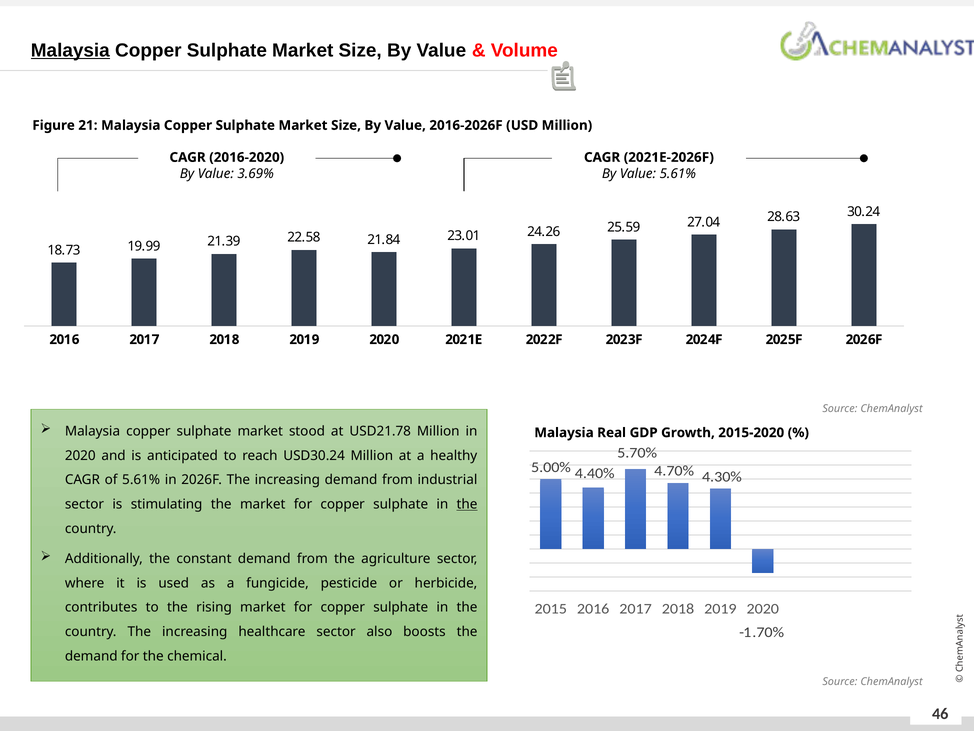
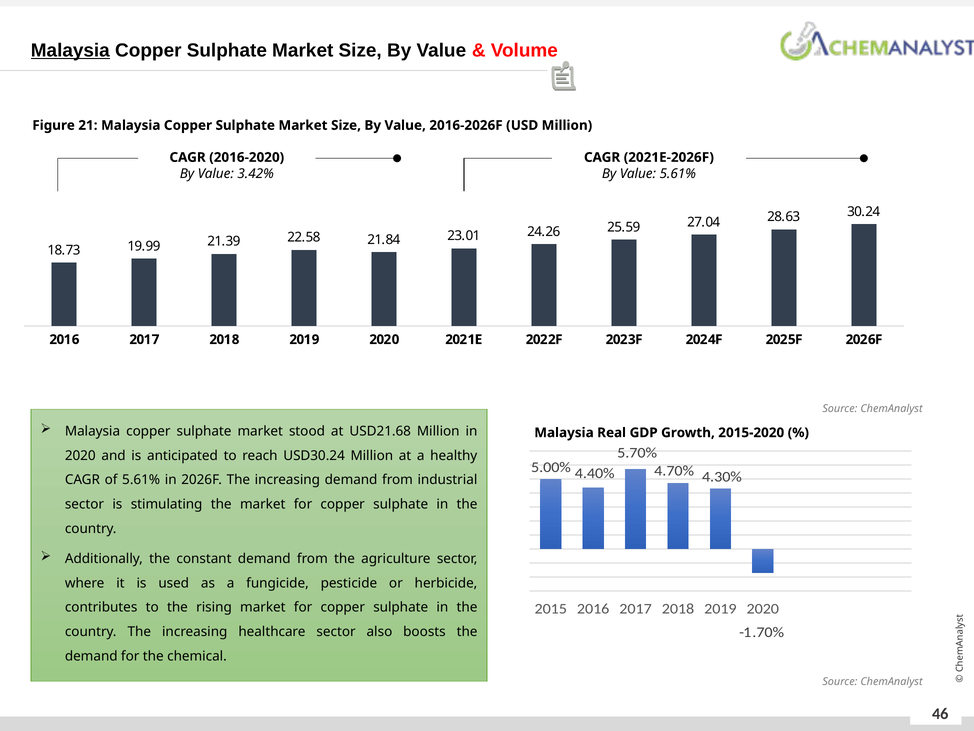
3.69%: 3.69% -> 3.42%
USD21.78: USD21.78 -> USD21.68
the at (467, 504) underline: present -> none
